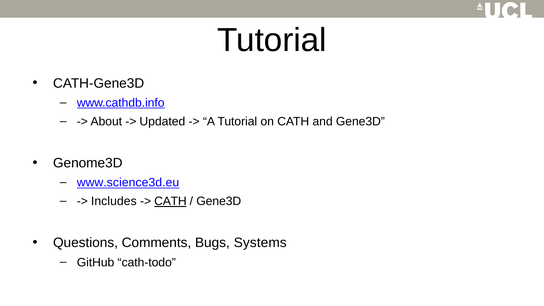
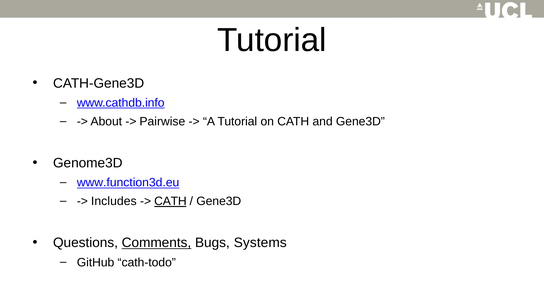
Updated: Updated -> Pairwise
www.science3d.eu: www.science3d.eu -> www.function3d.eu
Comments underline: none -> present
